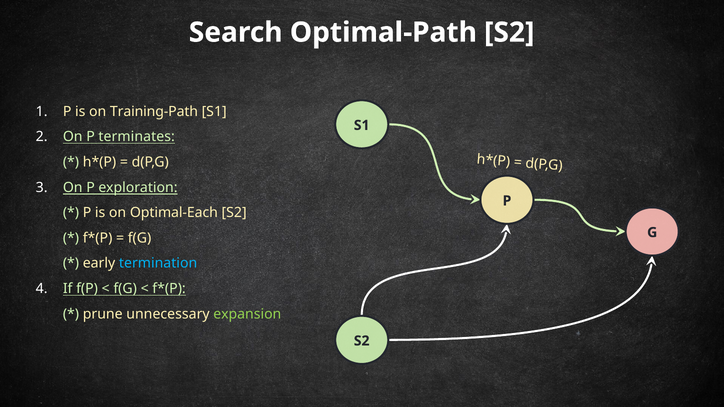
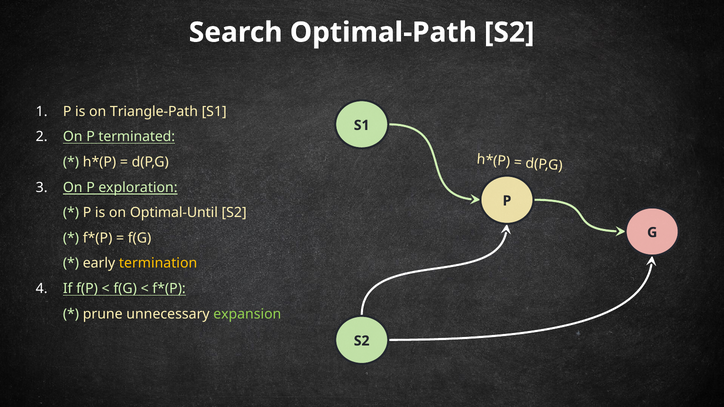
Training-Path: Training-Path -> Triangle-Path
terminates: terminates -> terminated
Optimal-Each: Optimal-Each -> Optimal-Until
termination colour: light blue -> yellow
